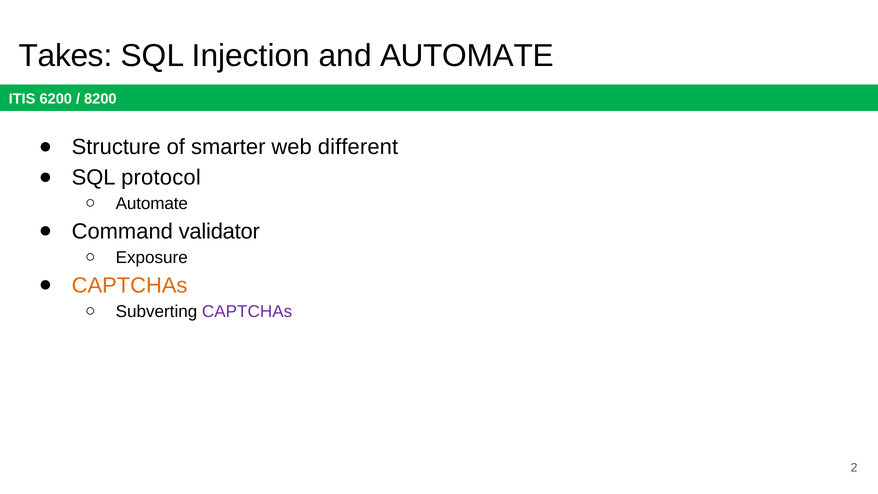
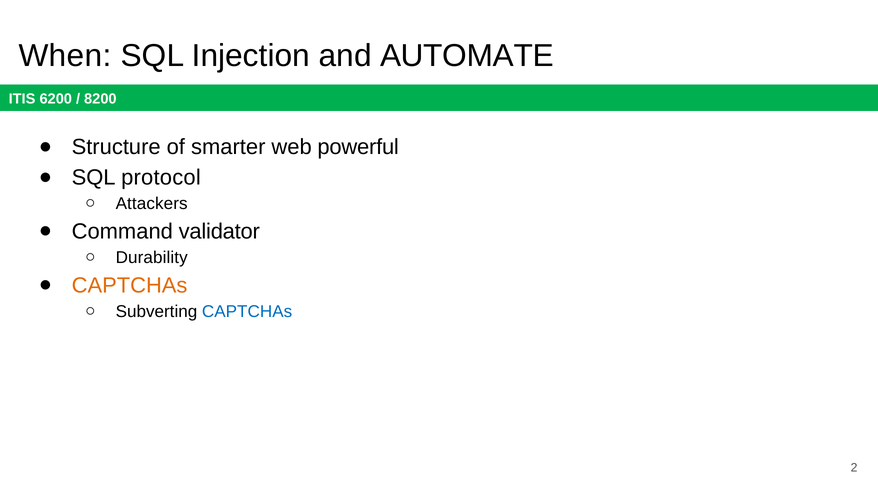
Takes: Takes -> When
different: different -> powerful
Automate at (152, 204): Automate -> Attackers
Exposure: Exposure -> Durability
CAPTCHAs at (247, 311) colour: purple -> blue
